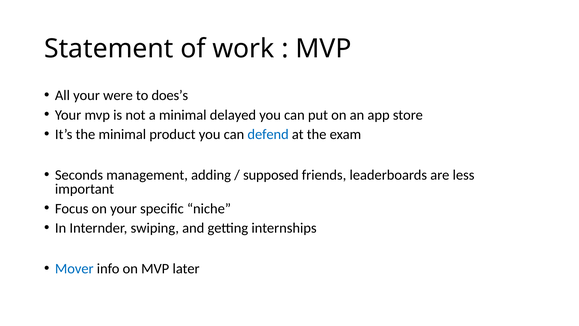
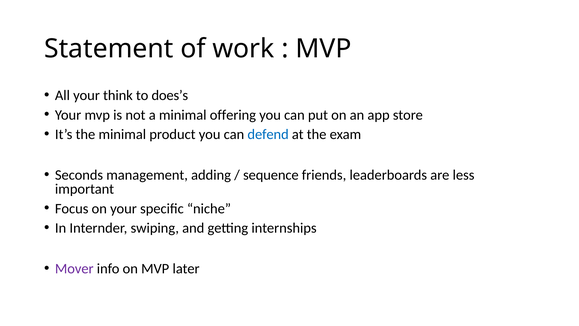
were: were -> think
delayed: delayed -> offering
supposed: supposed -> sequence
Mover colour: blue -> purple
